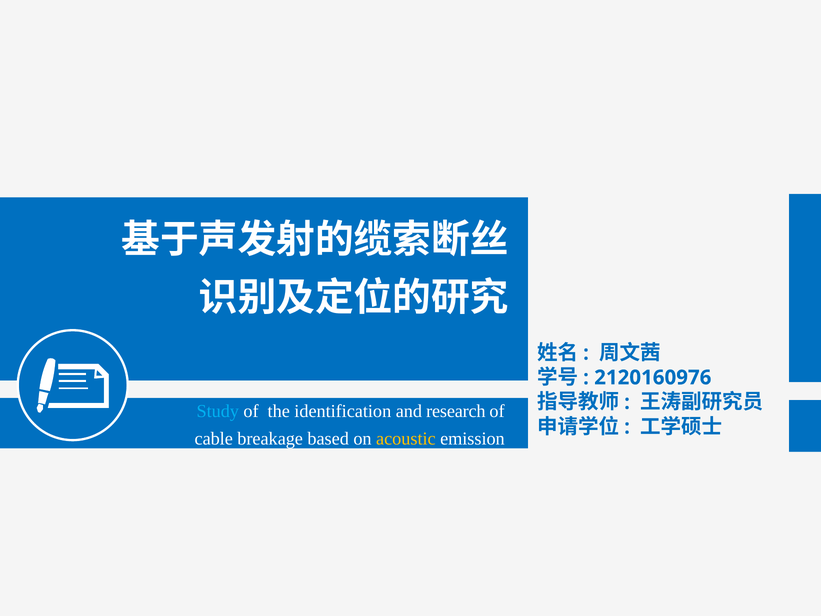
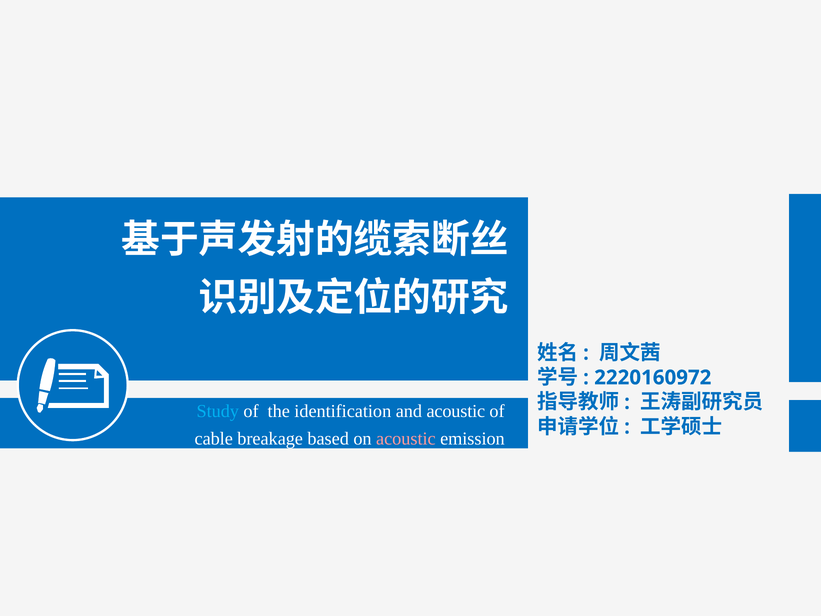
2120160976: 2120160976 -> 2220160972
and research: research -> acoustic
acoustic at (406, 438) colour: yellow -> pink
